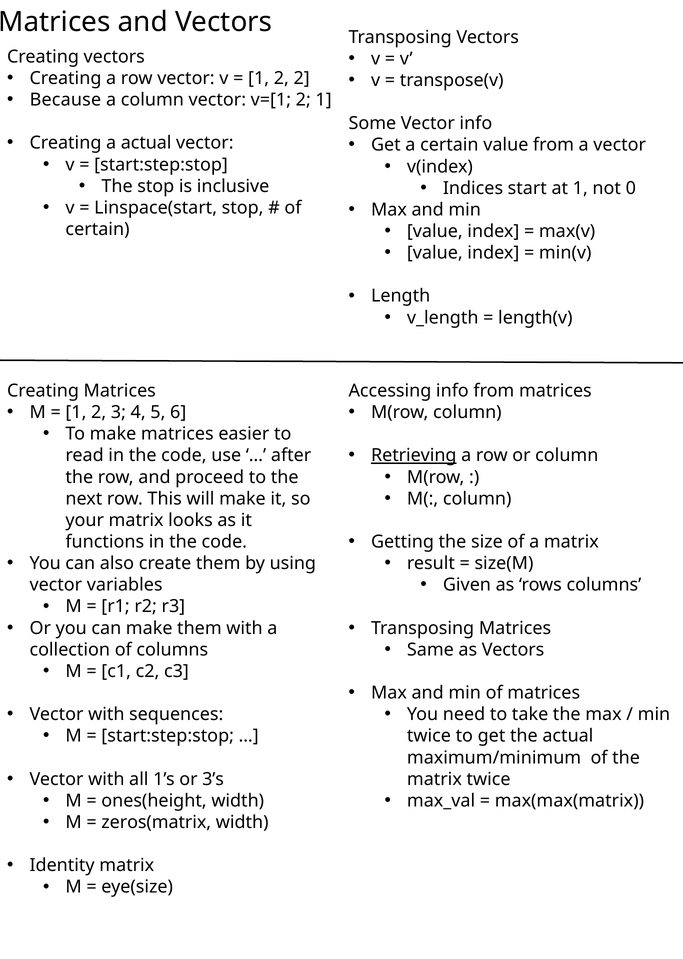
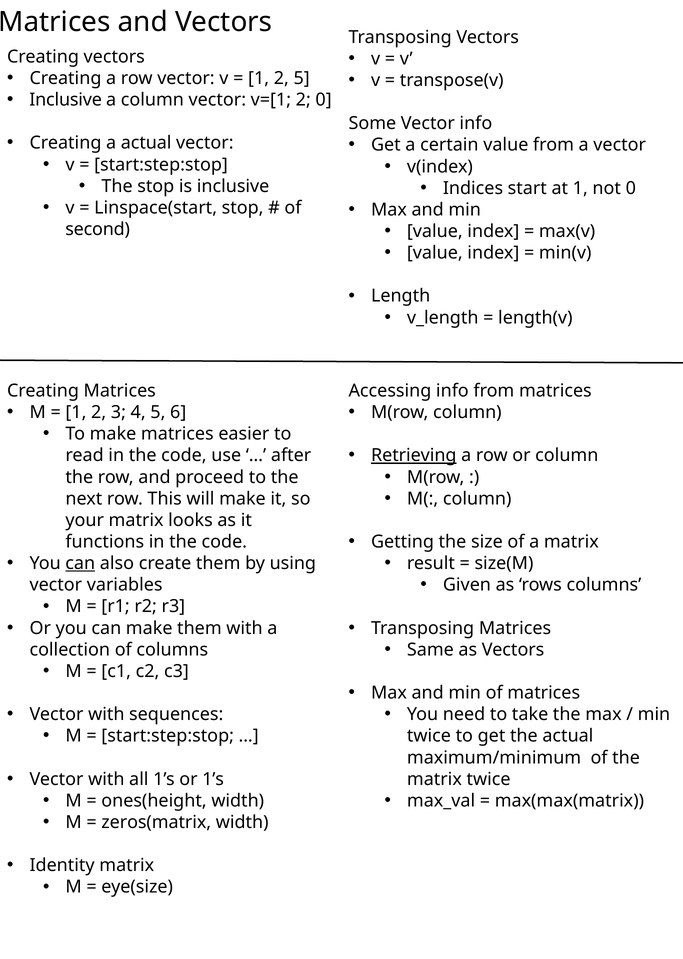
2 2: 2 -> 5
Because at (65, 100): Because -> Inclusive
2 1: 1 -> 0
certain at (98, 229): certain -> second
can at (80, 563) underline: none -> present
or 3’s: 3’s -> 1’s
